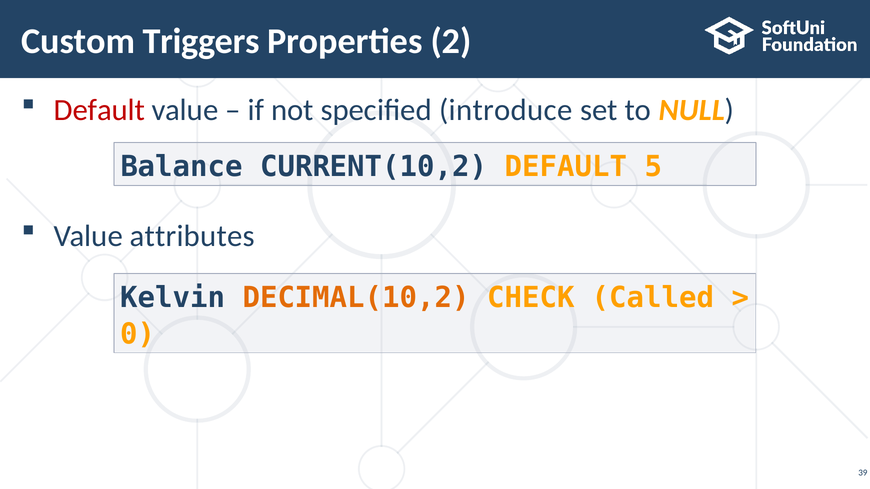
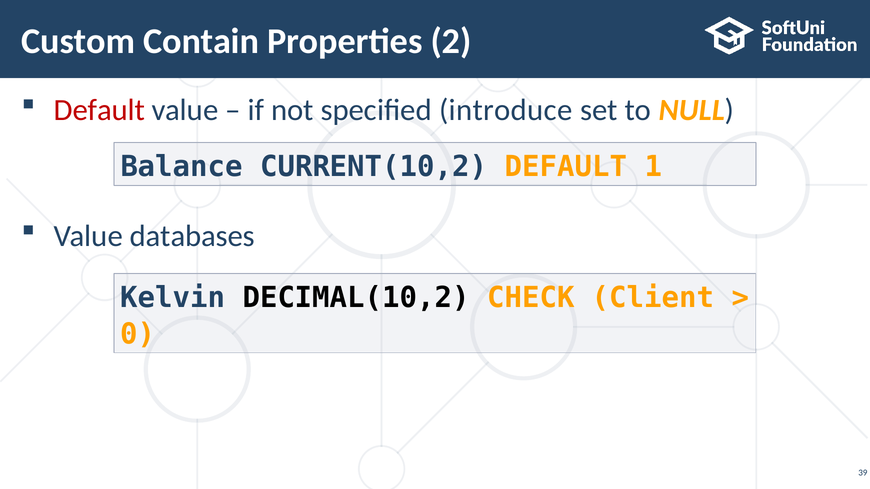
Triggers: Triggers -> Contain
5: 5 -> 1
attributes: attributes -> databases
DECIMAL(10,2 colour: orange -> black
Called: Called -> Client
